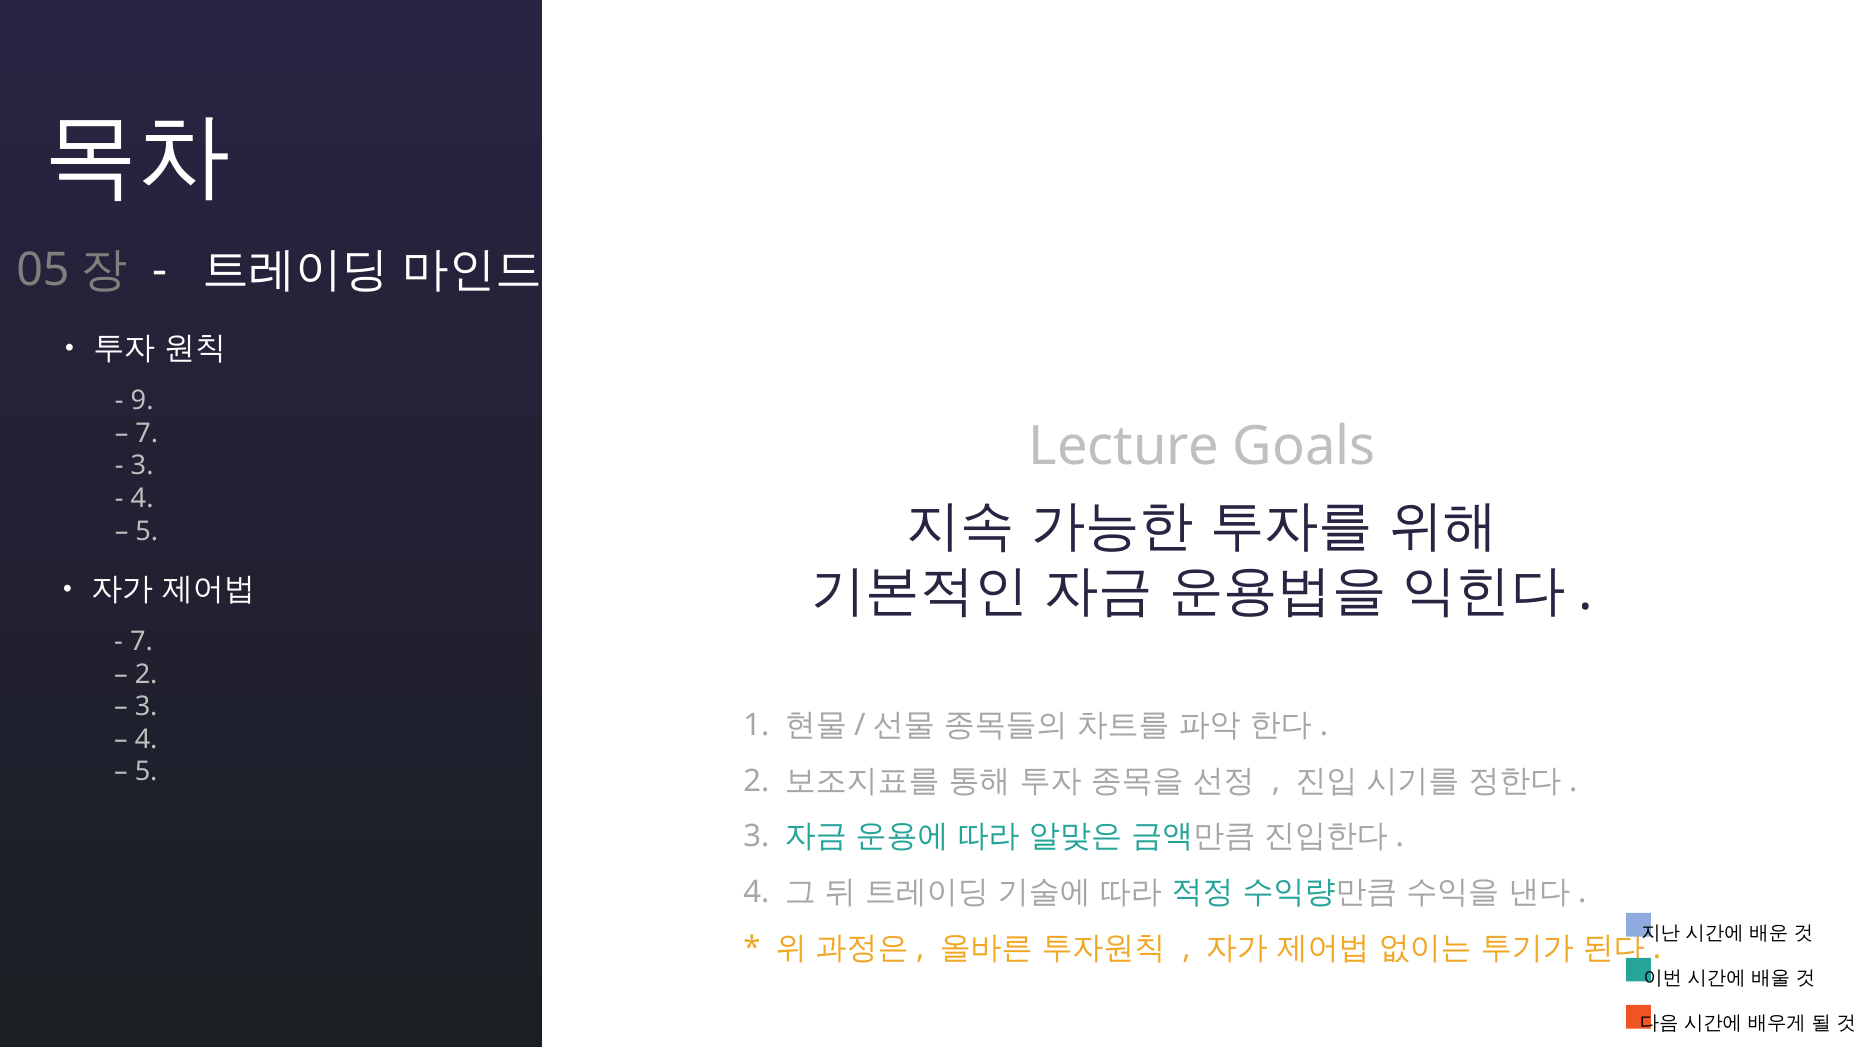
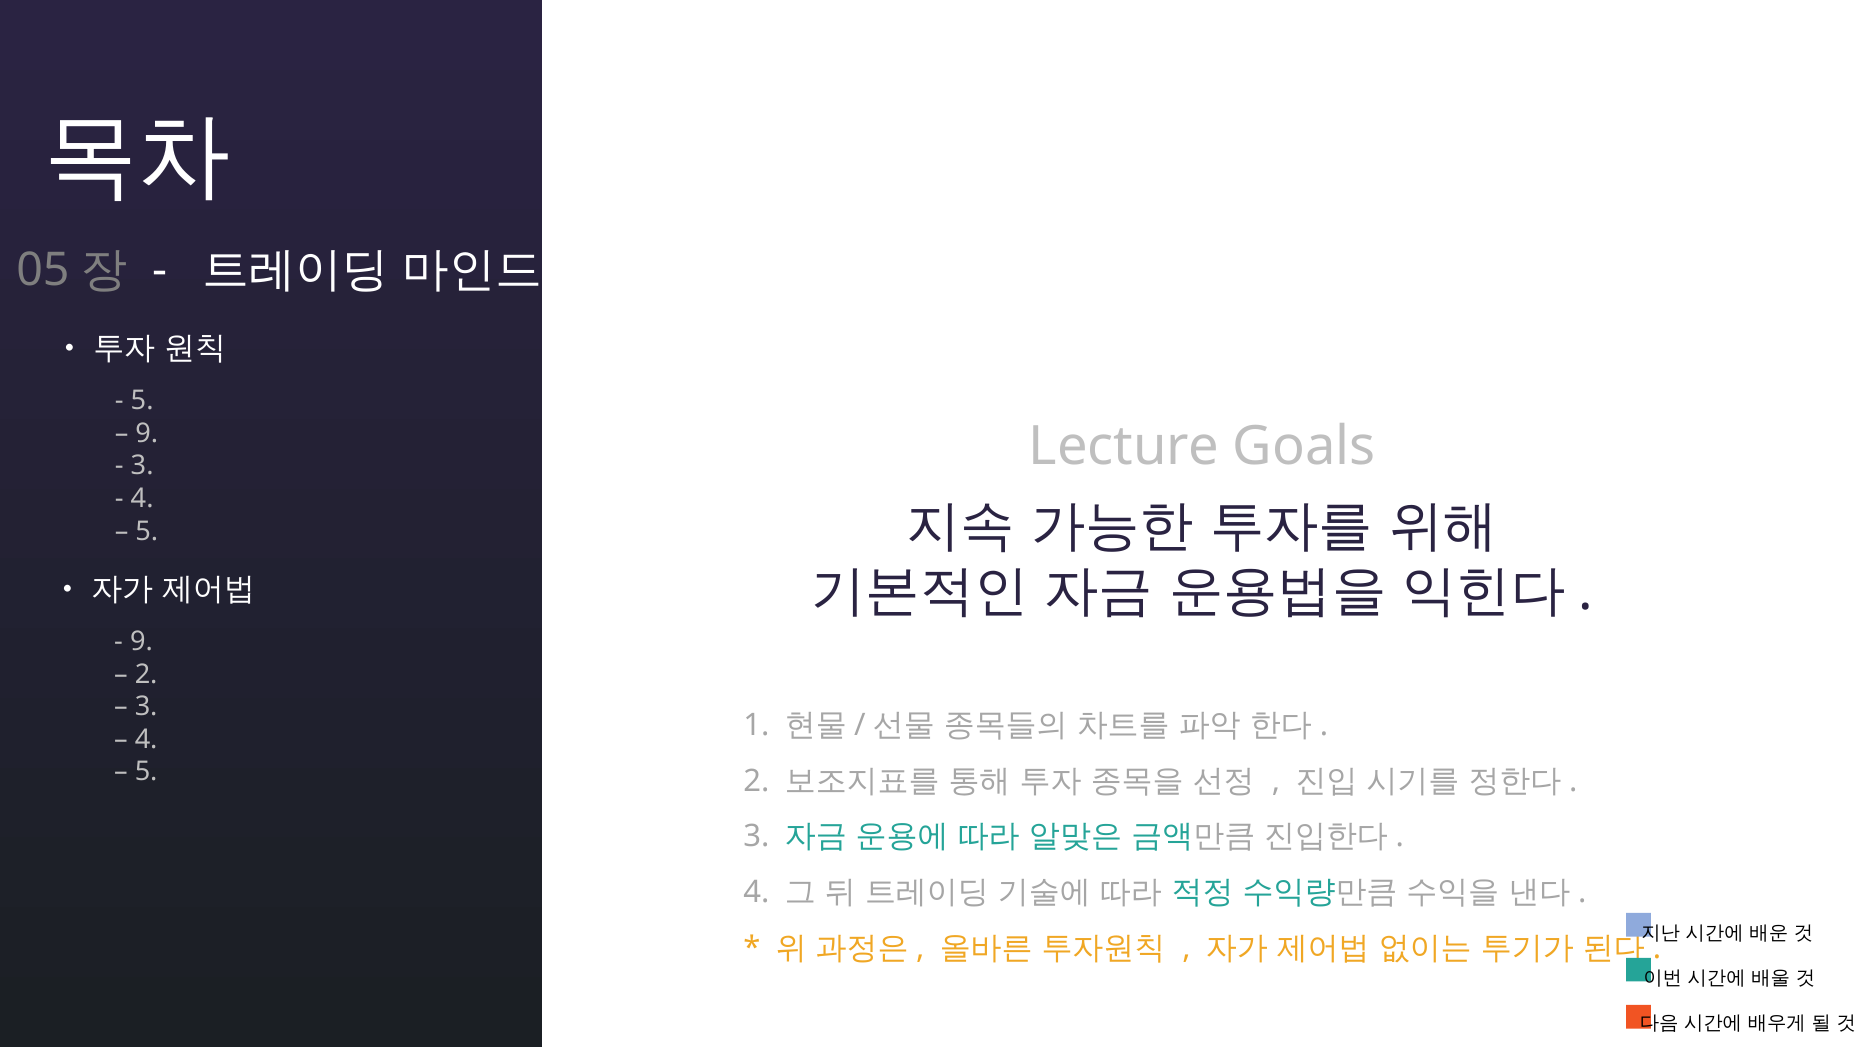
9 at (142, 401): 9 -> 5
7 at (147, 434): 7 -> 9
7 at (141, 642): 7 -> 9
